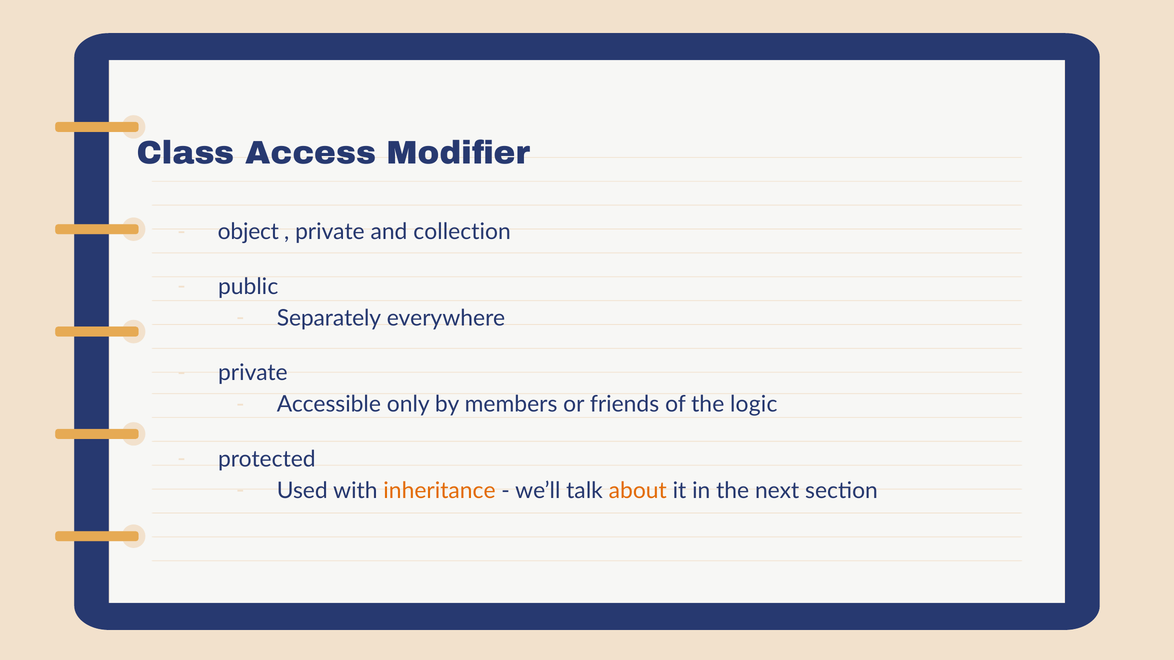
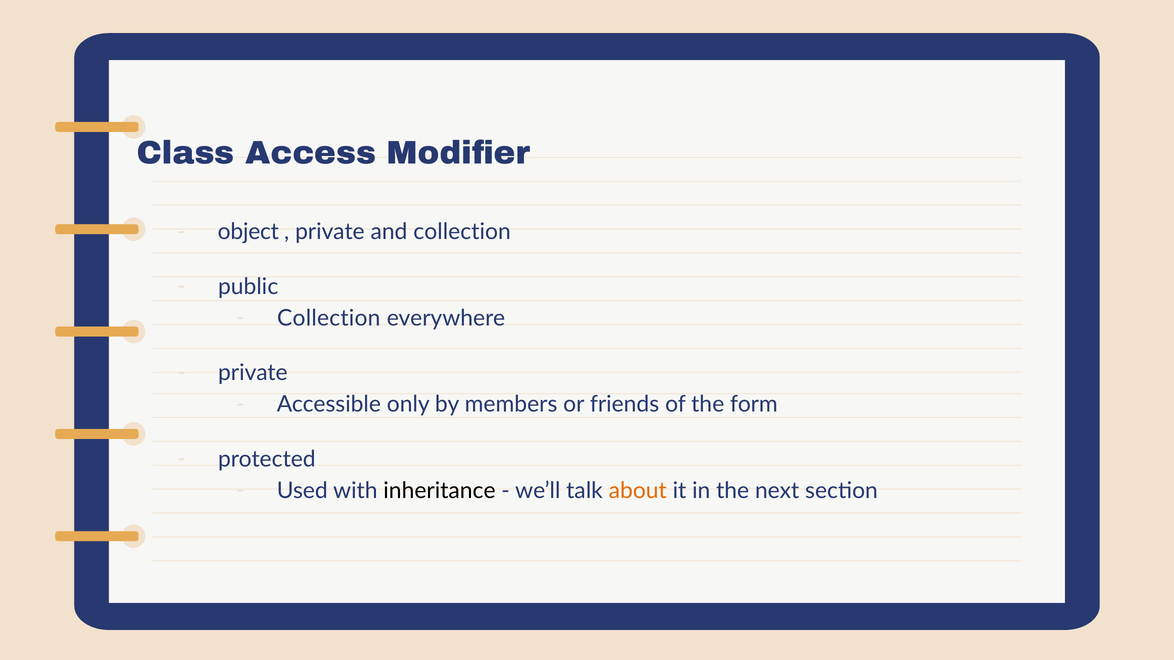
Separately at (329, 318): Separately -> Collection
logic: logic -> form
inheritance colour: orange -> black
